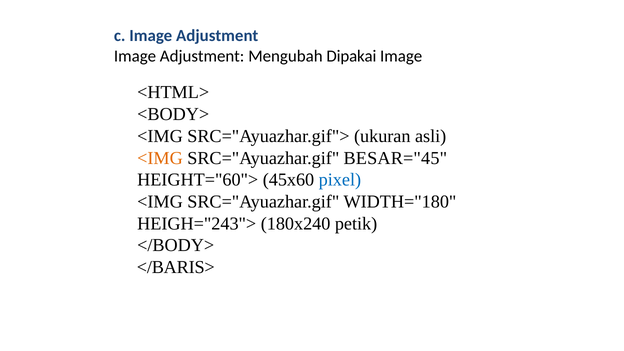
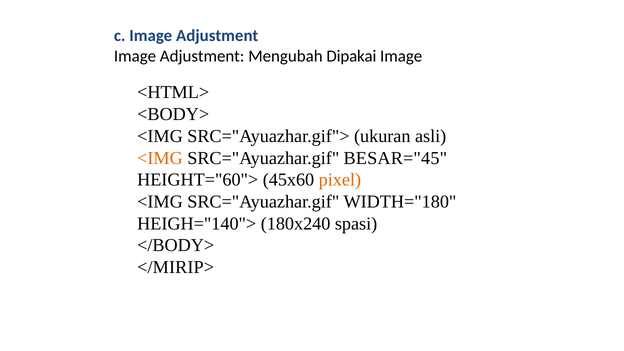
pixel colour: blue -> orange
HEIGH="243">: HEIGH="243"> -> HEIGH="140">
petik: petik -> spasi
</BARIS>: </BARIS> -> </MIRIP>
